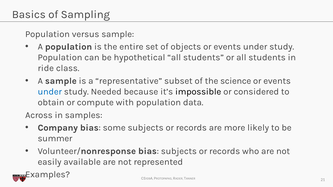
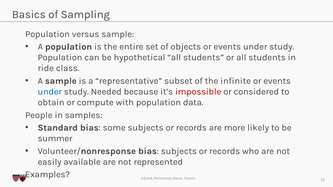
science: science -> infinite
impossible colour: black -> red
Across: Across -> People
Company: Company -> Standard
